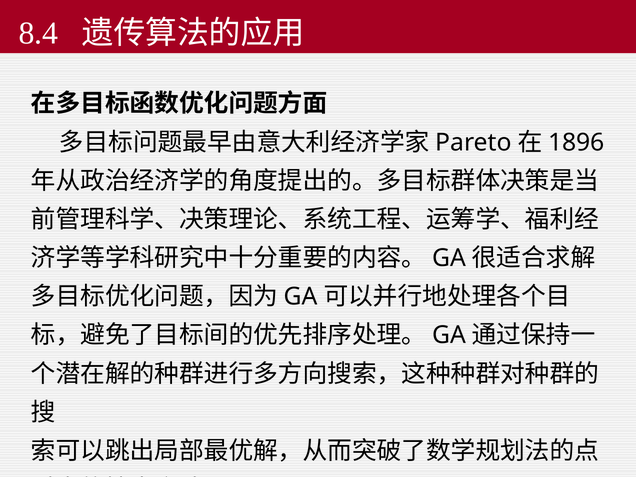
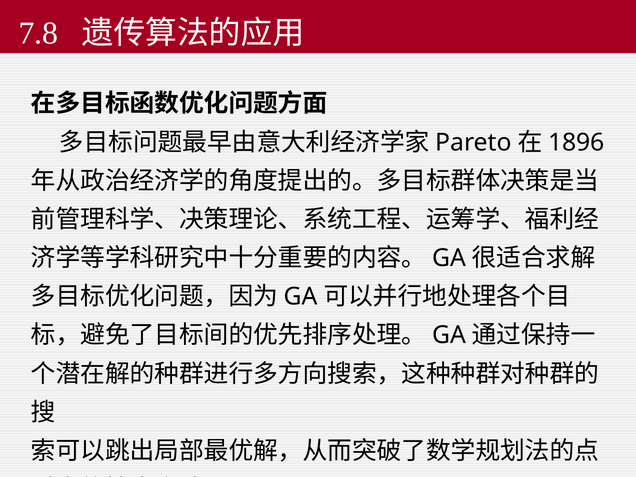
8.4: 8.4 -> 7.8
